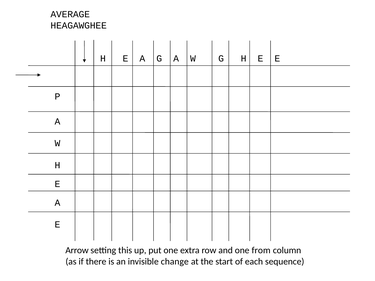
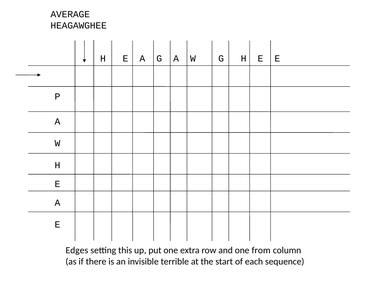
Arrow: Arrow -> Edges
change: change -> terrible
